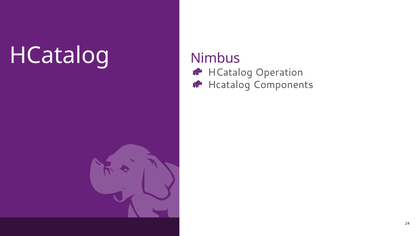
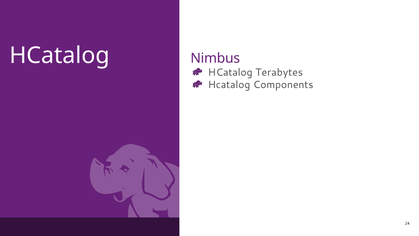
Operation: Operation -> Terabytes
